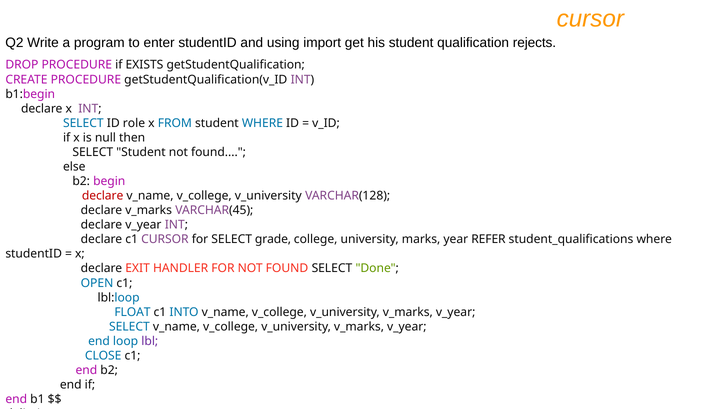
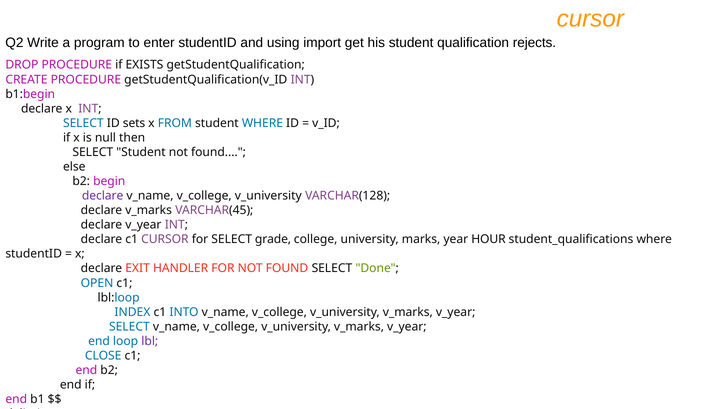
role: role -> sets
declare at (103, 196) colour: red -> purple
REFER: REFER -> HOUR
FLOAT: FLOAT -> INDEX
